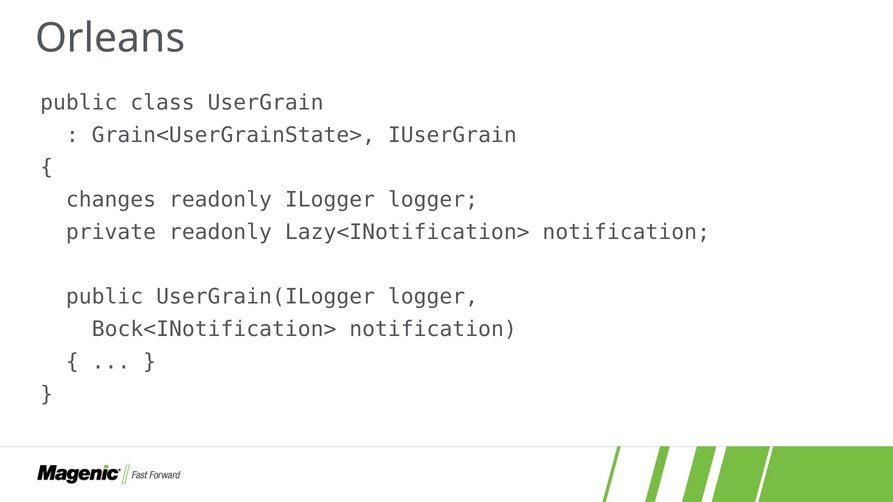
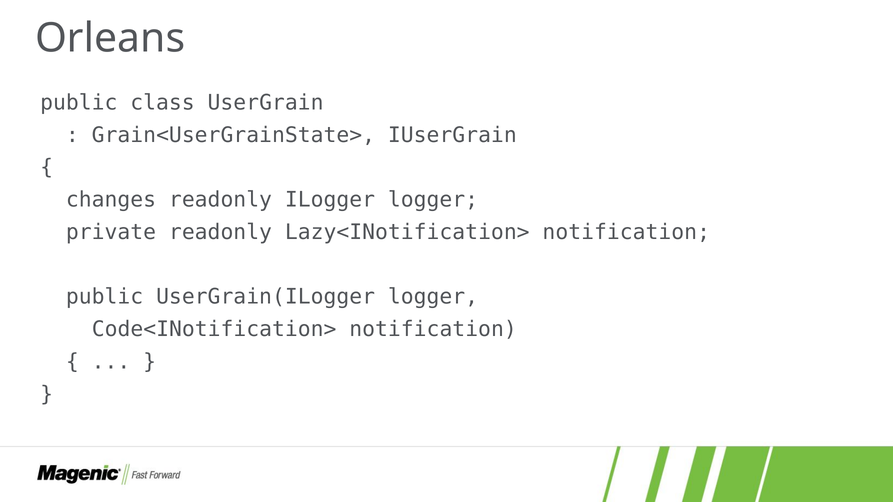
Bock<INotification>: Bock<INotification> -> Code<INotification>
